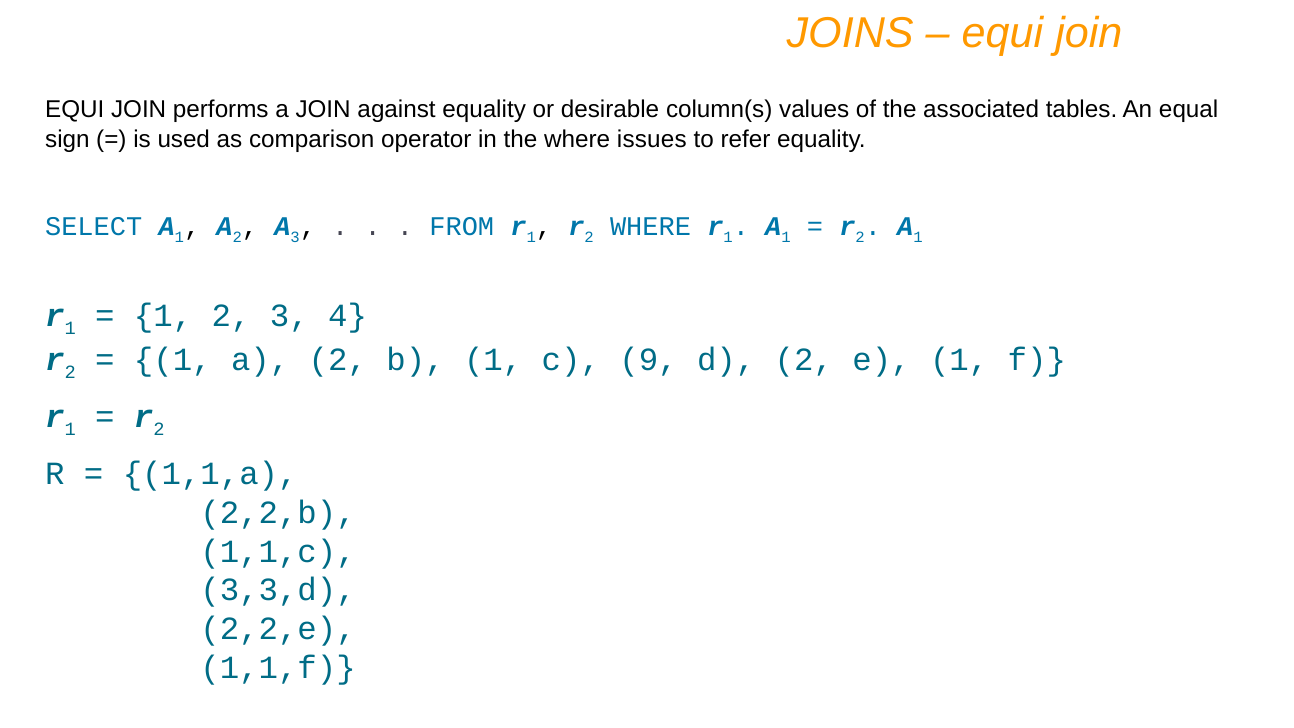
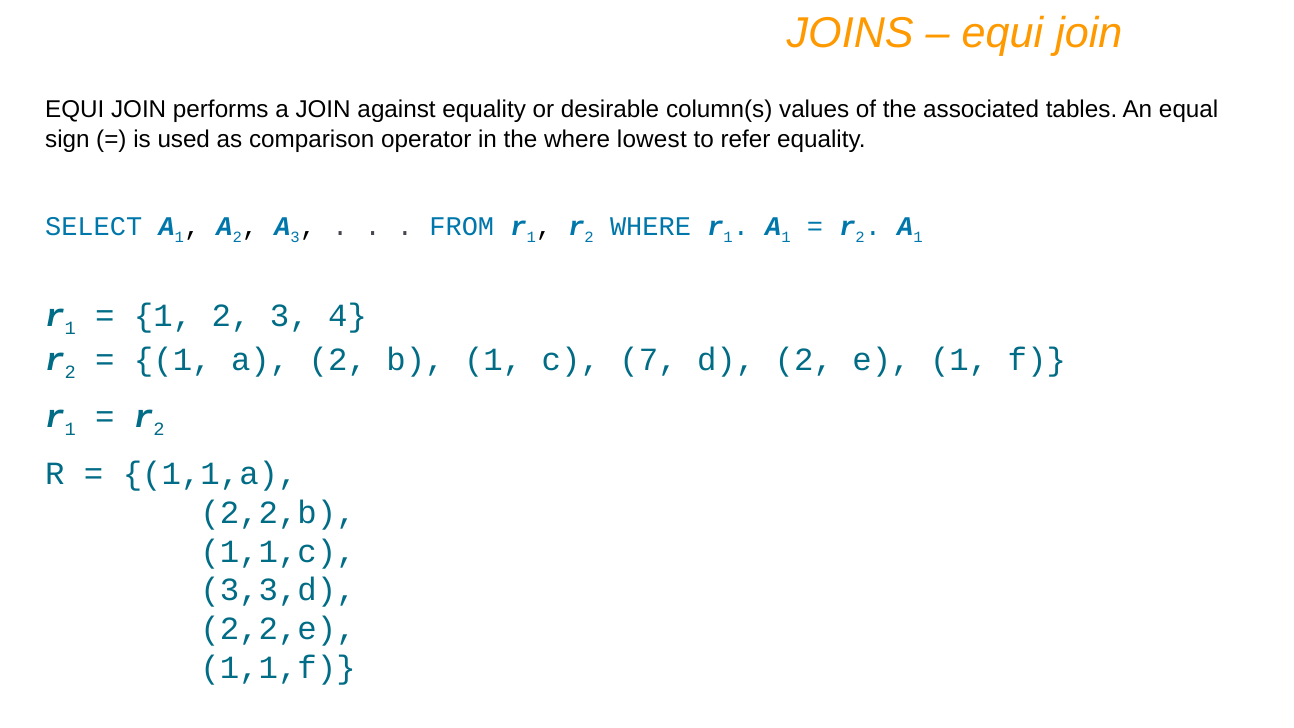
issues: issues -> lowest
9: 9 -> 7
